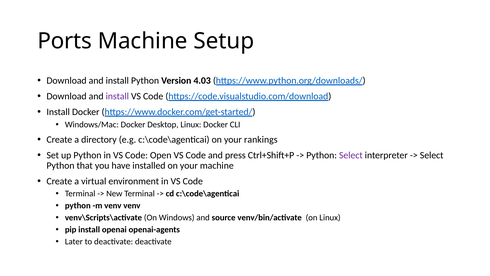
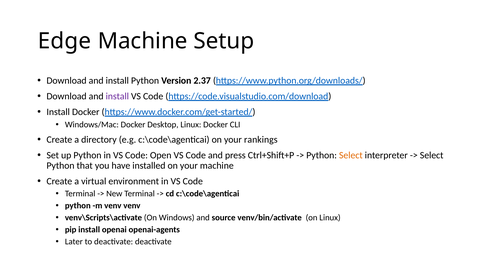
Ports: Ports -> Edge
4.03: 4.03 -> 2.37
Select at (351, 155) colour: purple -> orange
